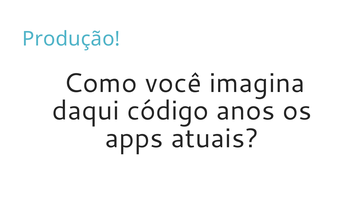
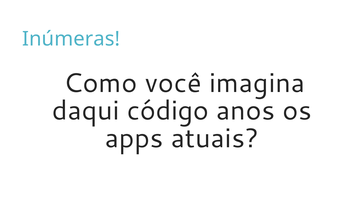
Produção: Produção -> Inúmeras
